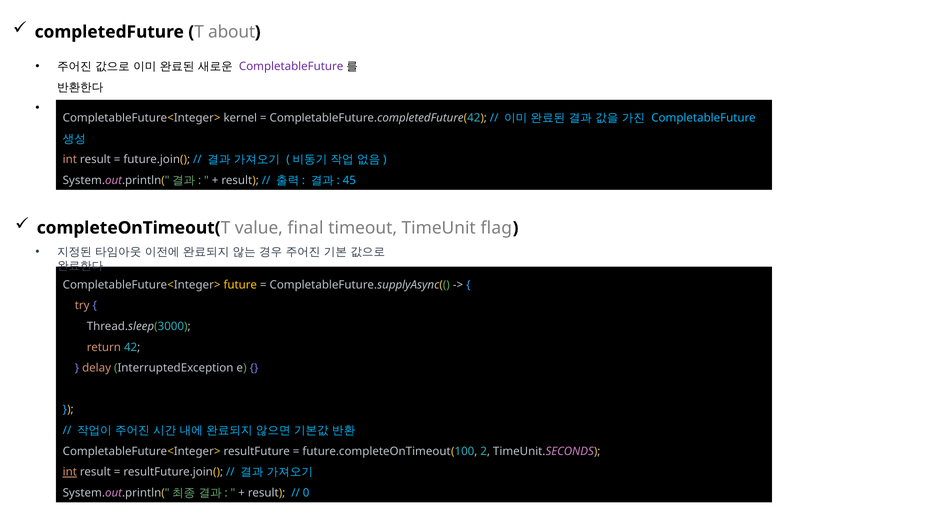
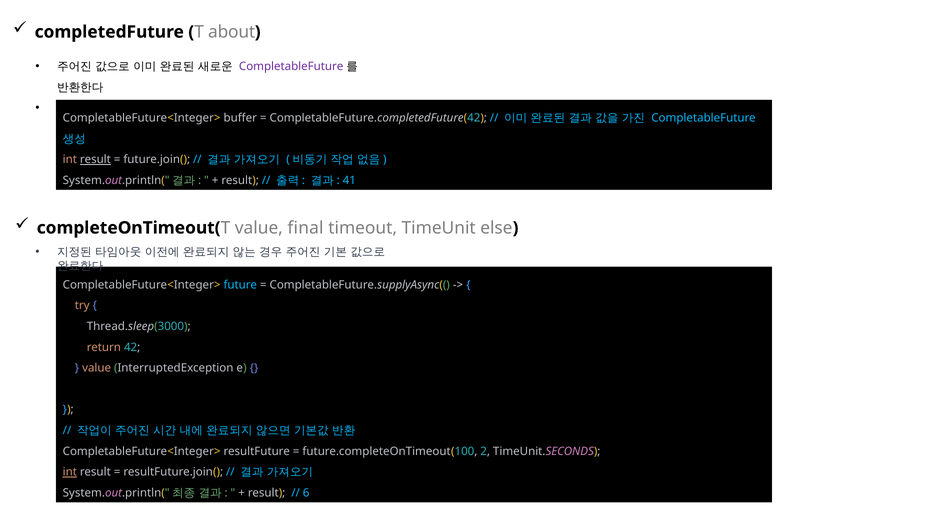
kernel: kernel -> buffer
result at (95, 160) underline: none -> present
45: 45 -> 41
flag: flag -> else
future colour: yellow -> light blue
delay at (97, 368): delay -> value
0: 0 -> 6
